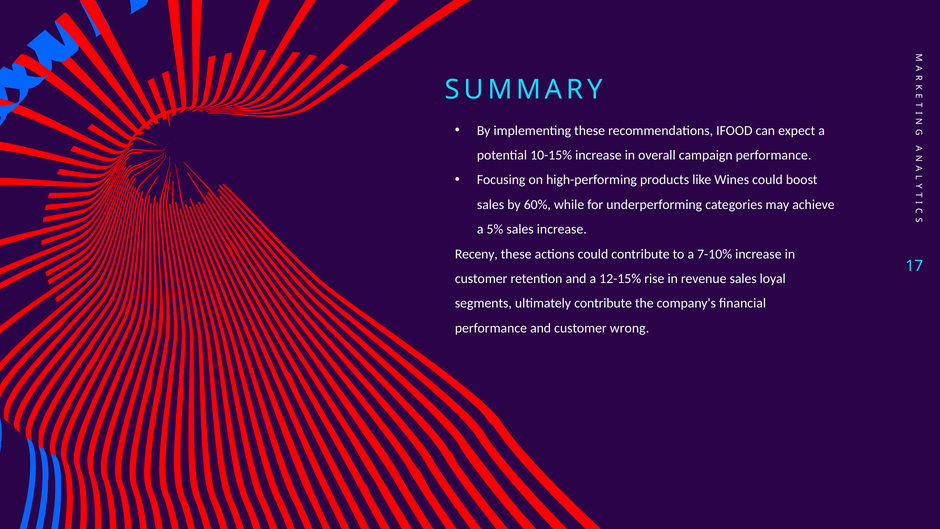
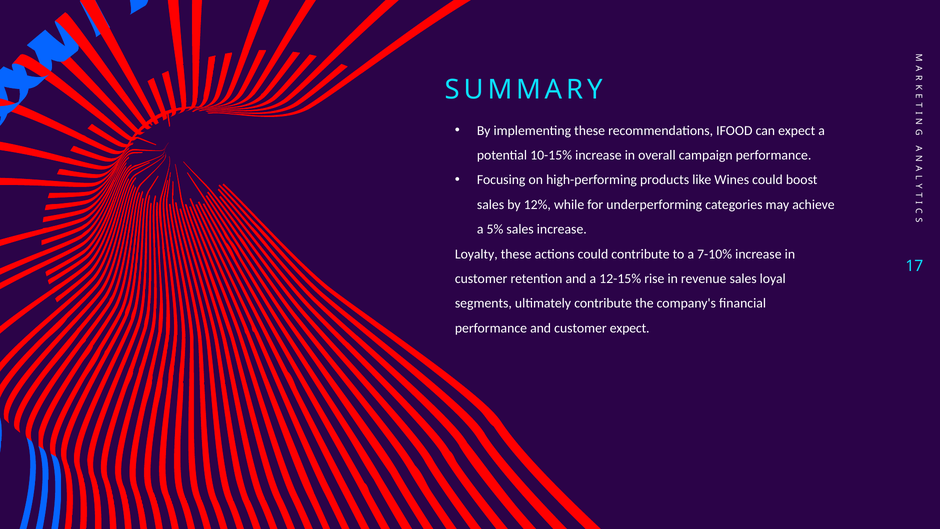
60%: 60% -> 12%
Receny: Receny -> Loyalty
customer wrong: wrong -> expect
